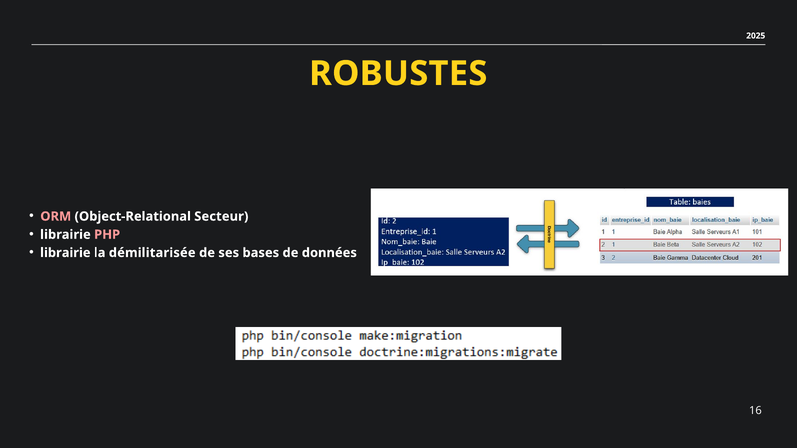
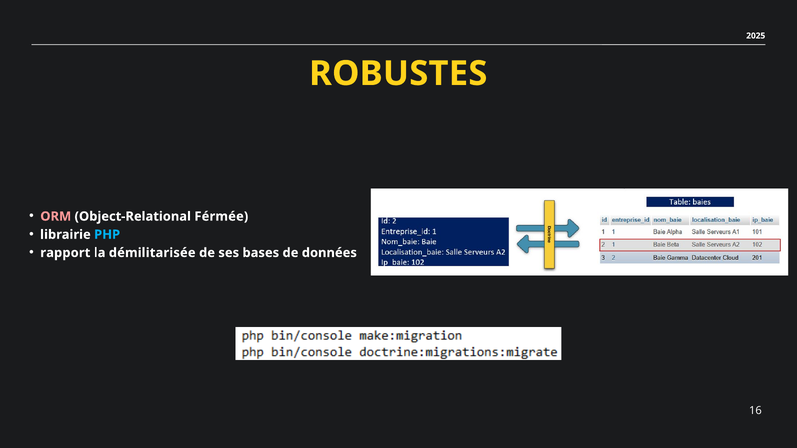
Secteur: Secteur -> Férmée
PHP colour: pink -> light blue
librairie at (65, 253): librairie -> rapport
